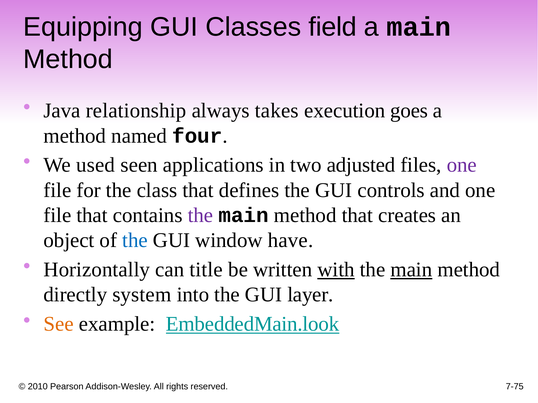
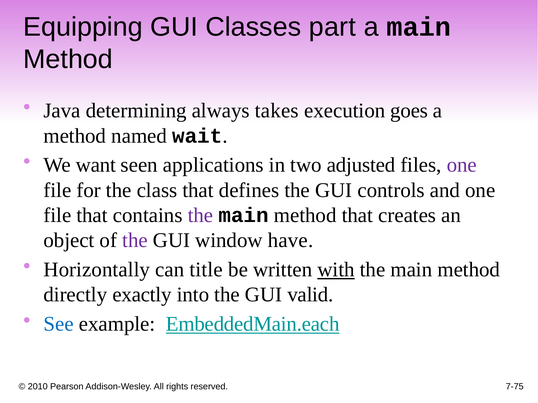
field: field -> part
relationship: relationship -> determining
four: four -> wait
used: used -> want
the at (135, 241) colour: blue -> purple
main at (411, 270) underline: present -> none
system: system -> exactly
layer: layer -> valid
See colour: orange -> blue
EmbeddedMain.look: EmbeddedMain.look -> EmbeddedMain.each
